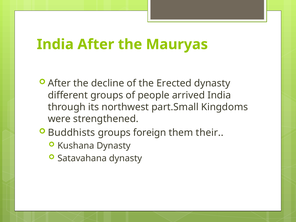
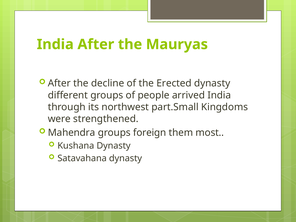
Buddhists: Buddhists -> Mahendra
their: their -> most
